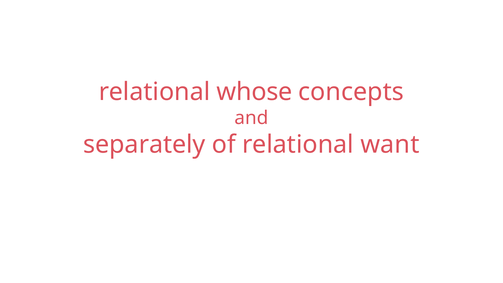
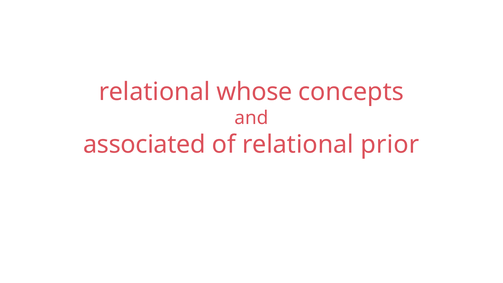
separately: separately -> associated
want: want -> prior
